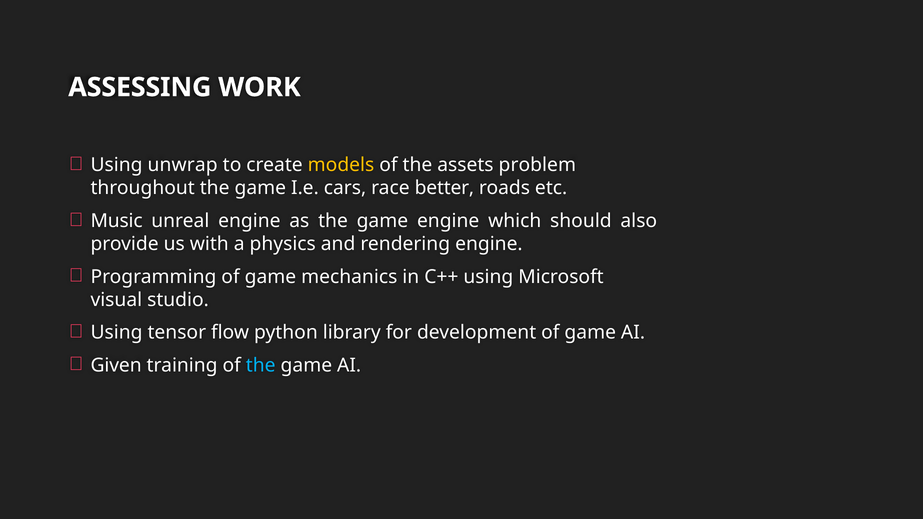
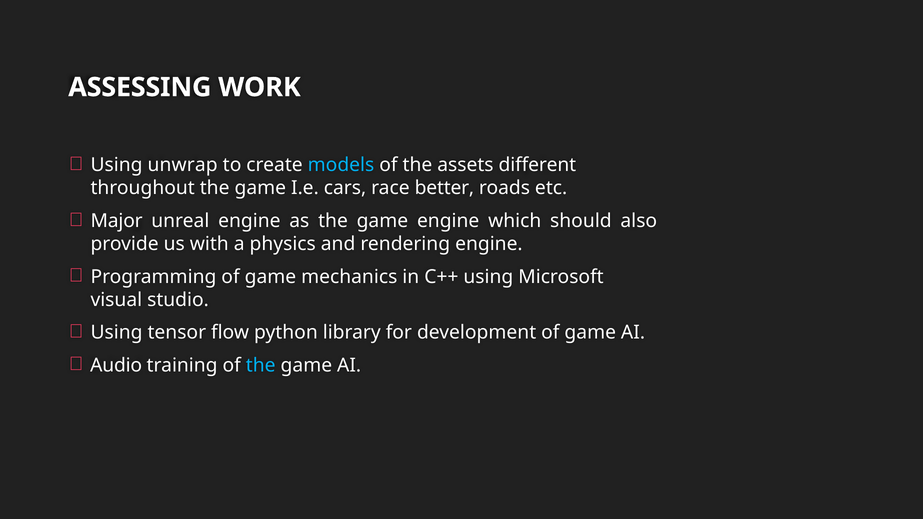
models colour: yellow -> light blue
problem: problem -> different
Music: Music -> Major
Given: Given -> Audio
